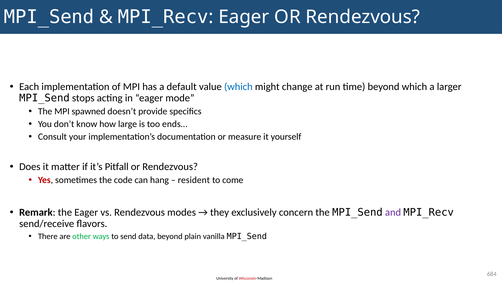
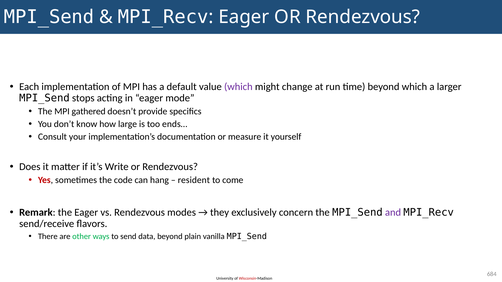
which at (238, 87) colour: blue -> purple
spawned: spawned -> gathered
Pitfall: Pitfall -> Write
